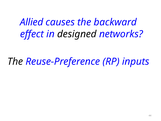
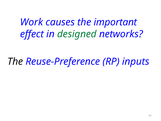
Allied: Allied -> Work
backward: backward -> important
designed colour: black -> green
